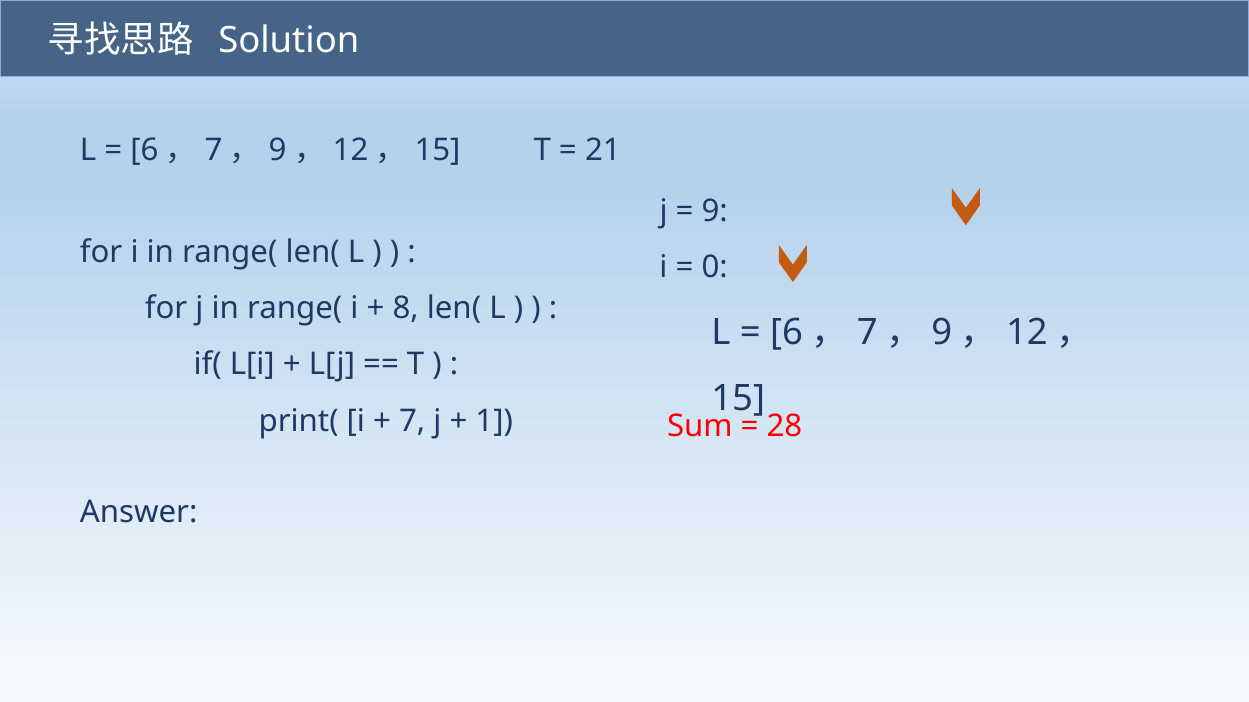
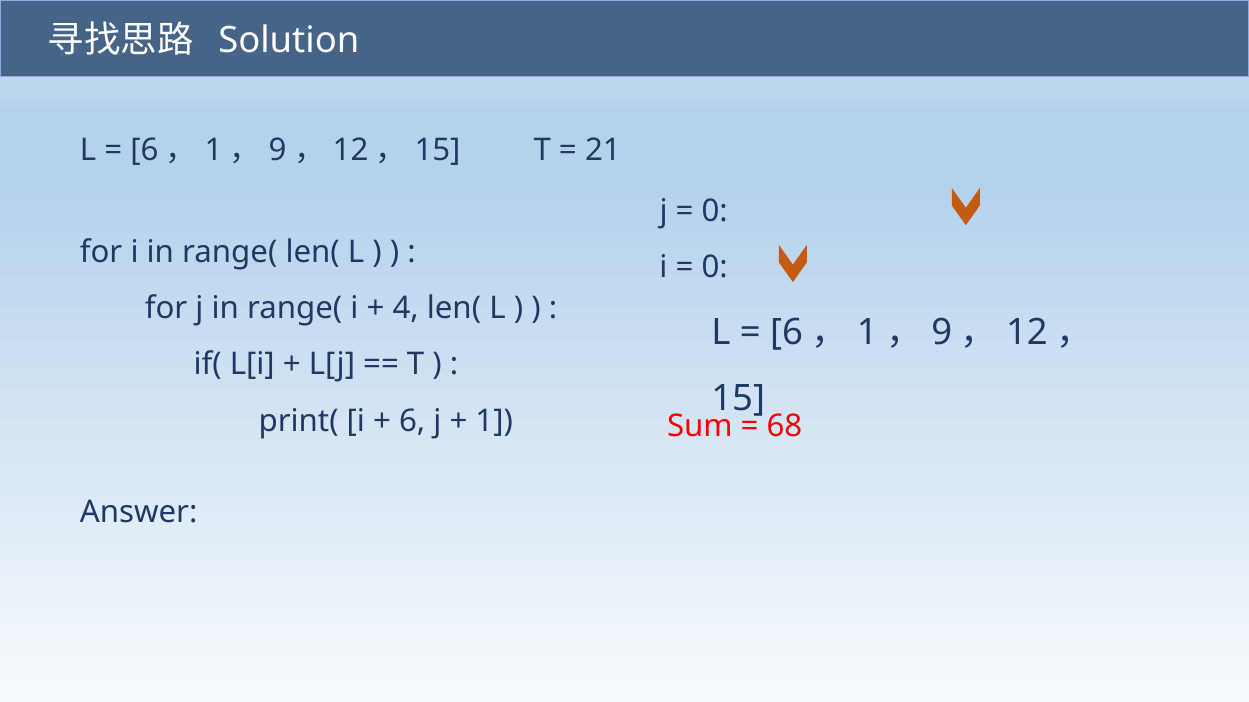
7 at (214, 151): 7 -> 1
9 at (715, 211): 9 -> 0
8: 8 -> 4
7 at (867, 333): 7 -> 1
7 at (412, 421): 7 -> 6
28: 28 -> 68
